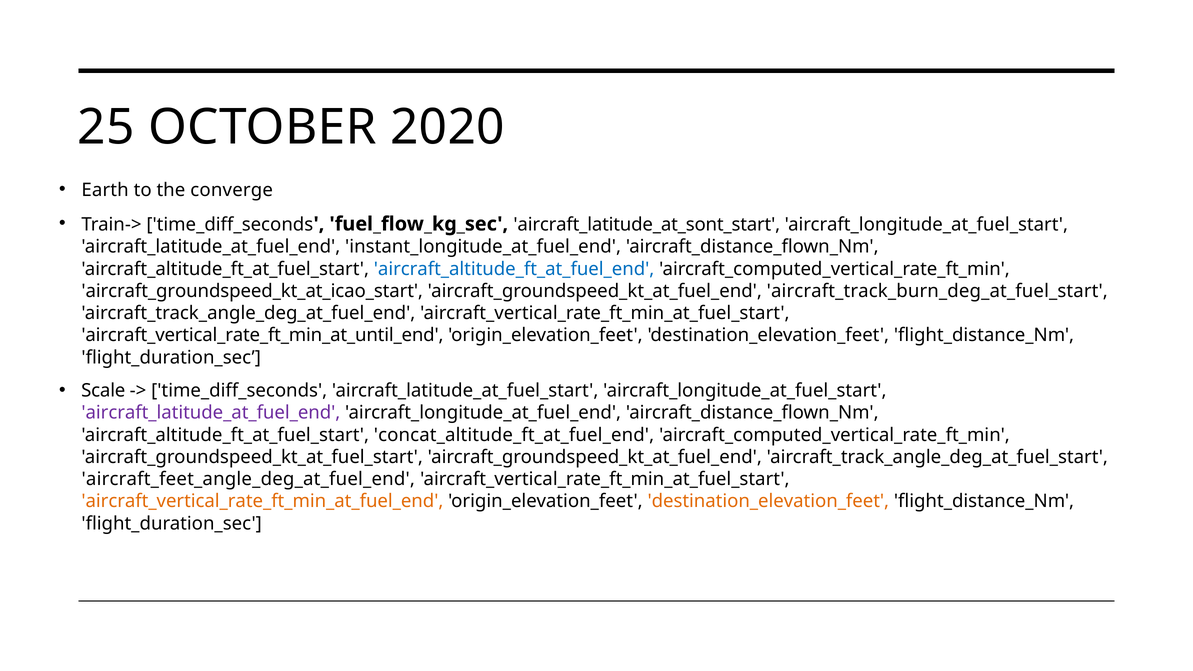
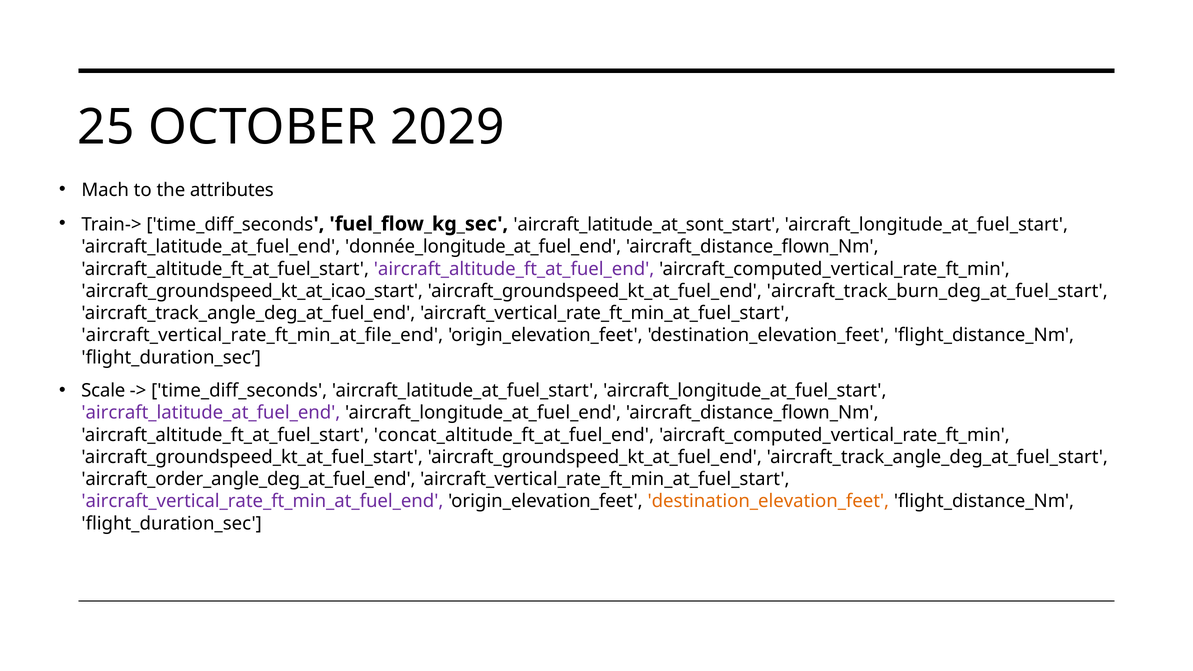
2020: 2020 -> 2029
Earth: Earth -> Mach
converge: converge -> attributes
instant_longitude_at_fuel_end: instant_longitude_at_fuel_end -> donnée_longitude_at_fuel_end
aircraft_altitude_ft_at_fuel_end colour: blue -> purple
aircraft_vertical_rate_ft_min_at_until_end: aircraft_vertical_rate_ft_min_at_until_end -> aircraft_vertical_rate_ft_min_at_file_end
aircraft_feet_angle_deg_at_fuel_end: aircraft_feet_angle_deg_at_fuel_end -> aircraft_order_angle_deg_at_fuel_end
aircraft_vertical_rate_ft_min_at_fuel_end colour: orange -> purple
